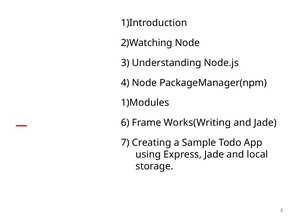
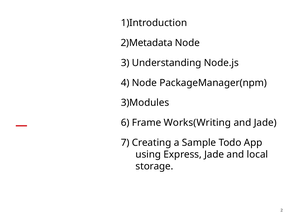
2)Watching: 2)Watching -> 2)Metadata
1)Modules: 1)Modules -> 3)Modules
